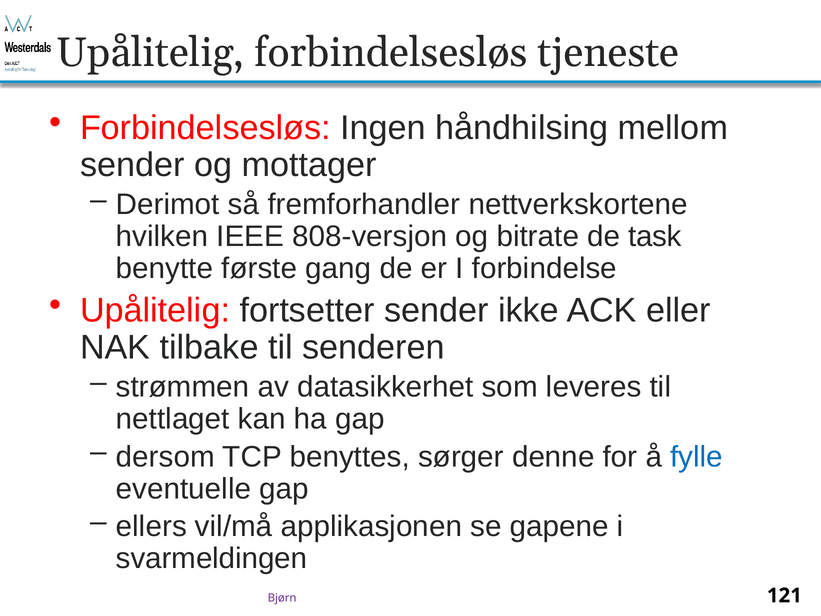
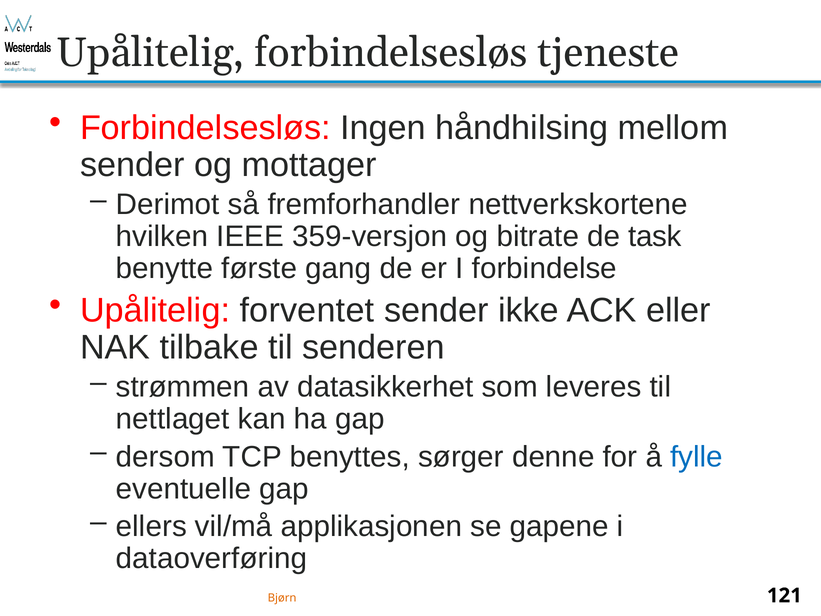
808-versjon: 808-versjon -> 359-versjon
fortsetter: fortsetter -> forventet
svarmeldingen: svarmeldingen -> dataoverføring
Bjørn colour: purple -> orange
